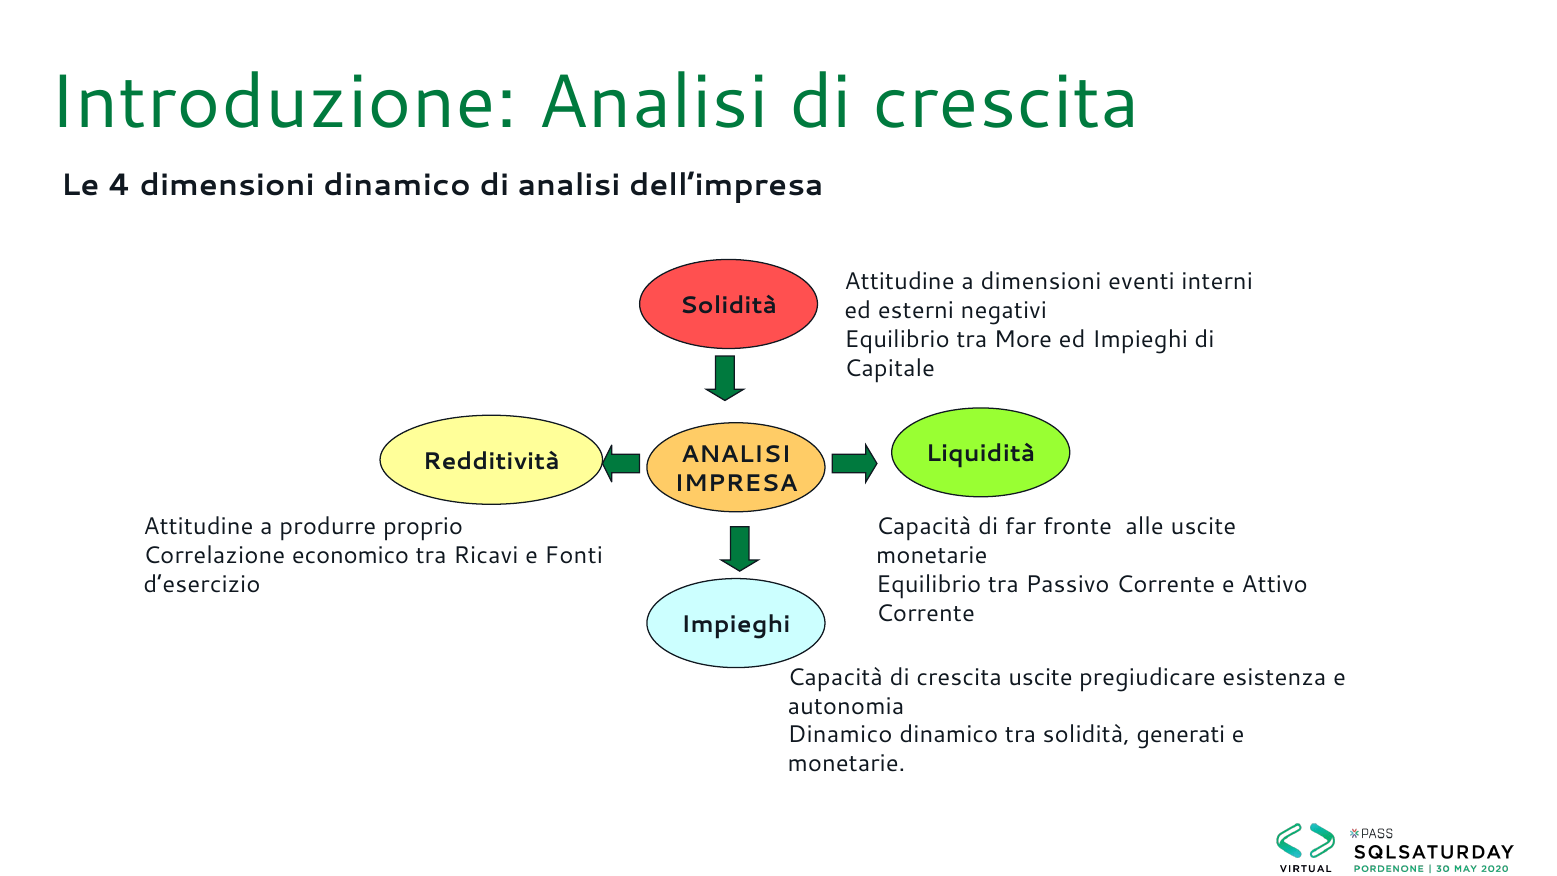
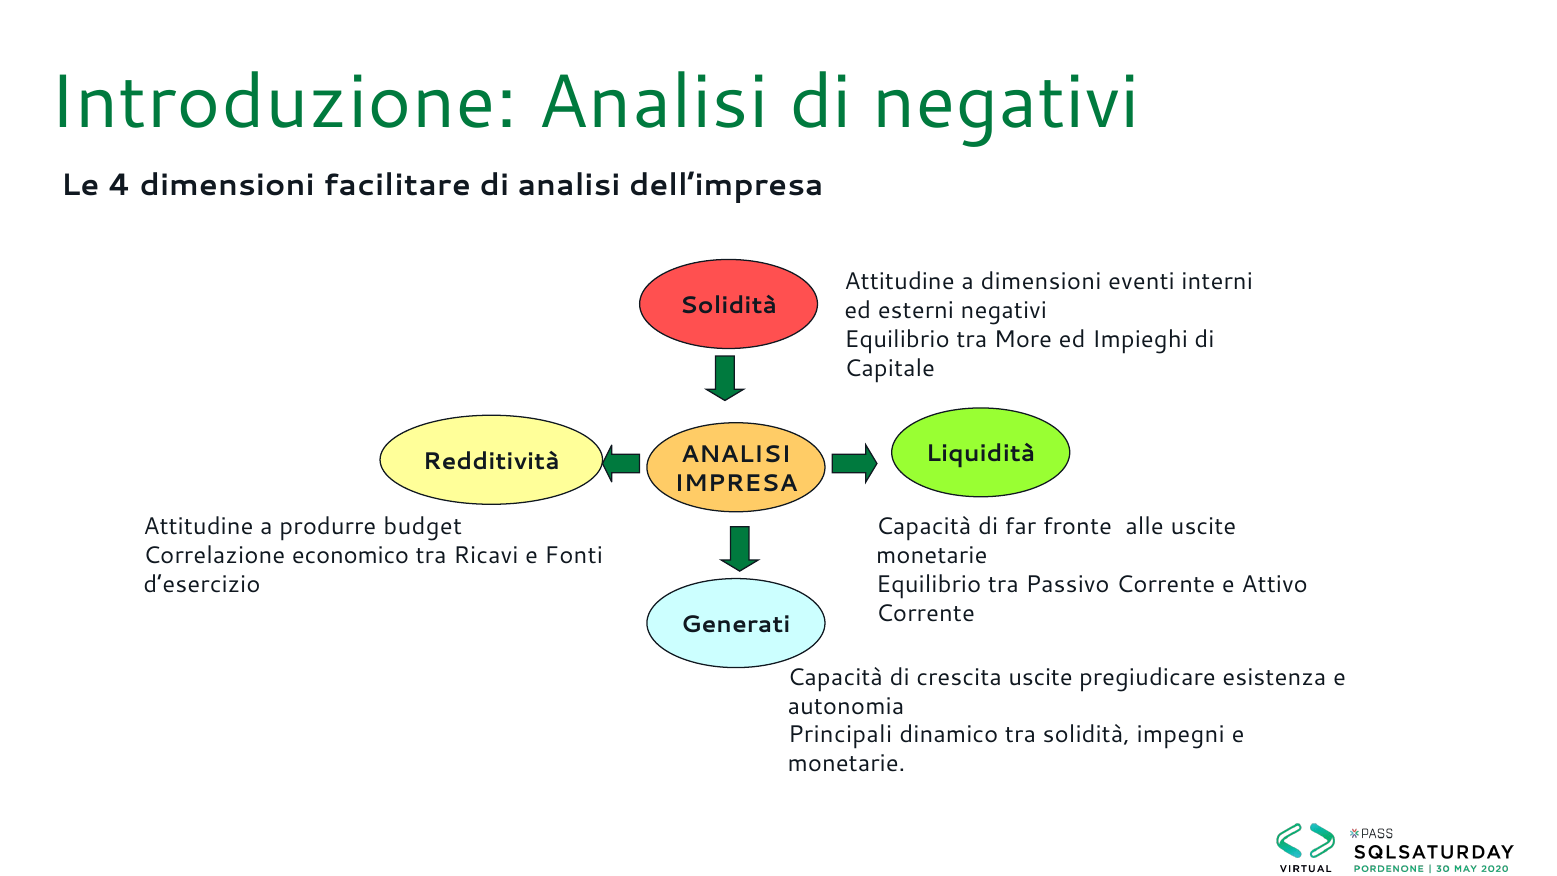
Analisi di crescita: crescita -> negativi
dimensioni dinamico: dinamico -> facilitare
proprio: proprio -> budget
Impieghi at (736, 625): Impieghi -> Generati
Dinamico at (840, 735): Dinamico -> Principali
generati: generati -> impegni
